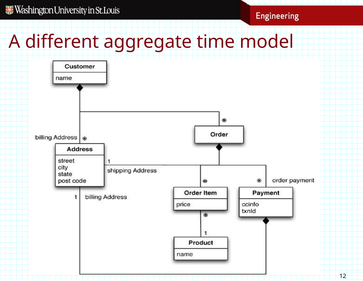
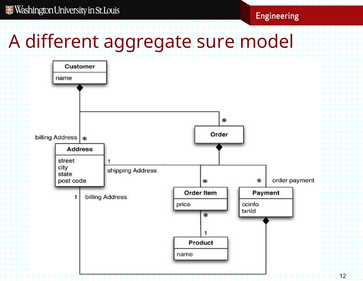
time: time -> sure
